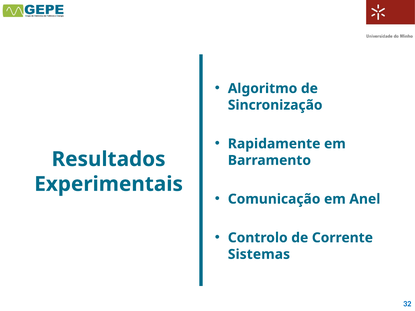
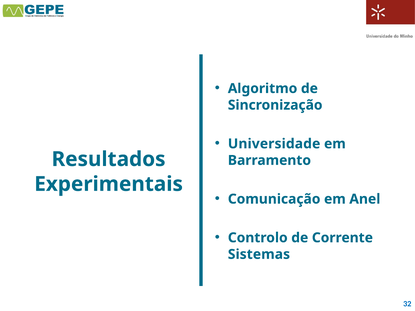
Rapidamente: Rapidamente -> Universidade
